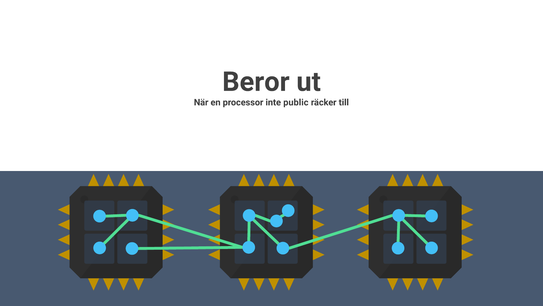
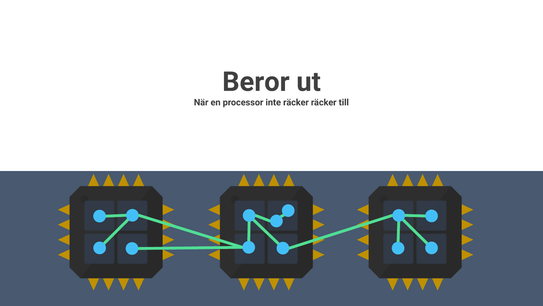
inte public: public -> räcker
